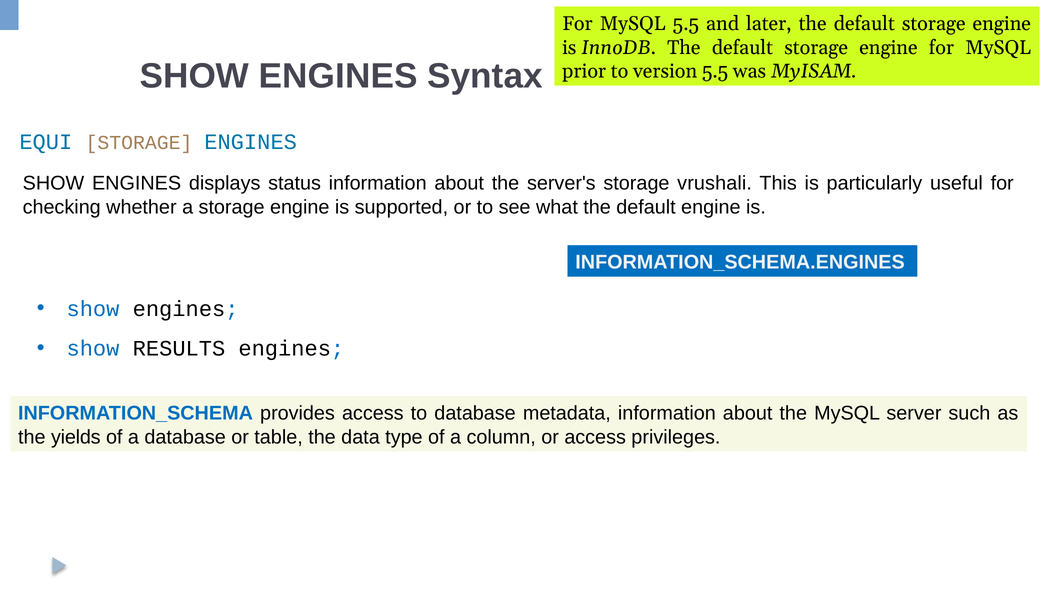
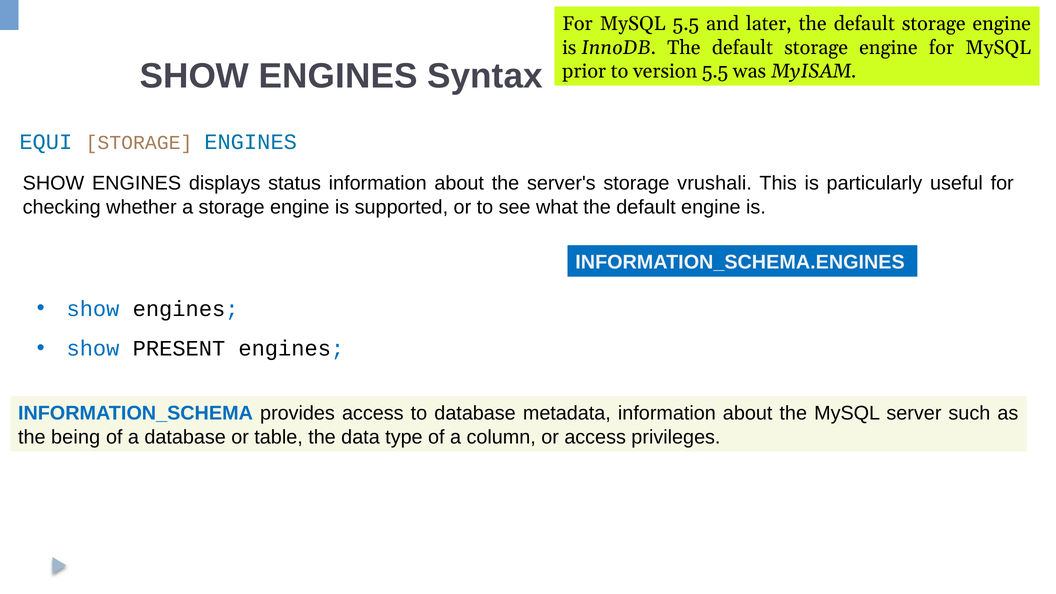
RESULTS: RESULTS -> PRESENT
yields: yields -> being
